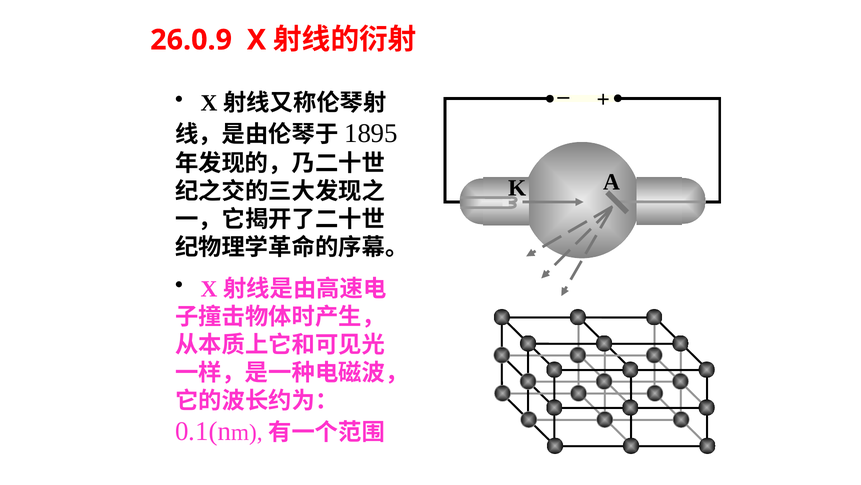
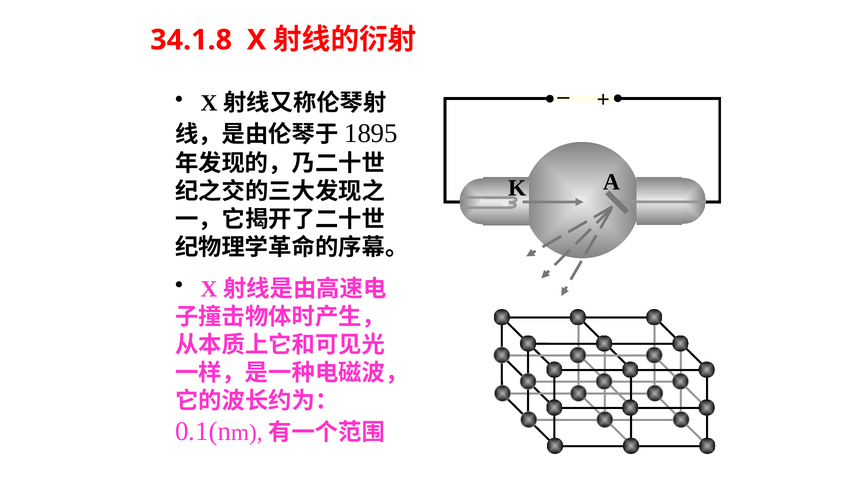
26.0.9: 26.0.9 -> 34.1.8
